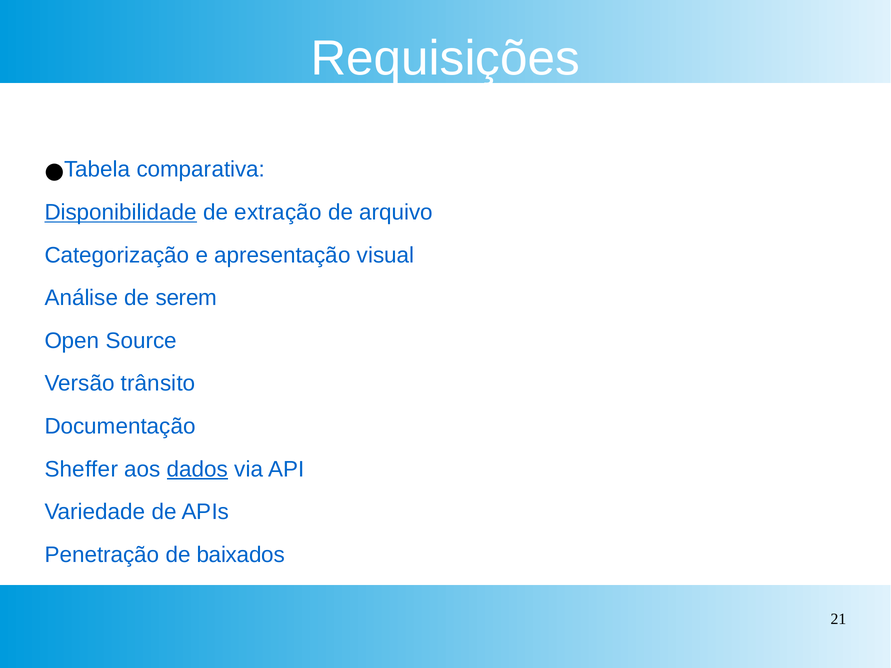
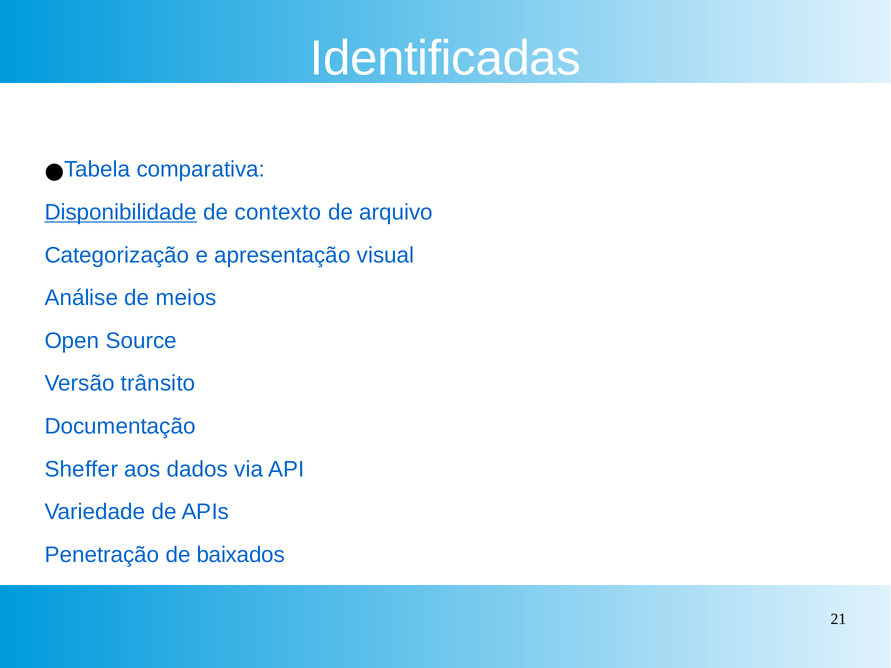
Requisições: Requisições -> Identificadas
extração: extração -> contexto
serem: serem -> meios
dados underline: present -> none
